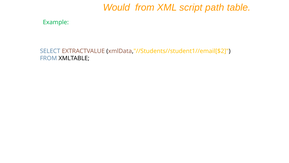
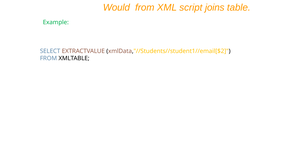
path: path -> joins
